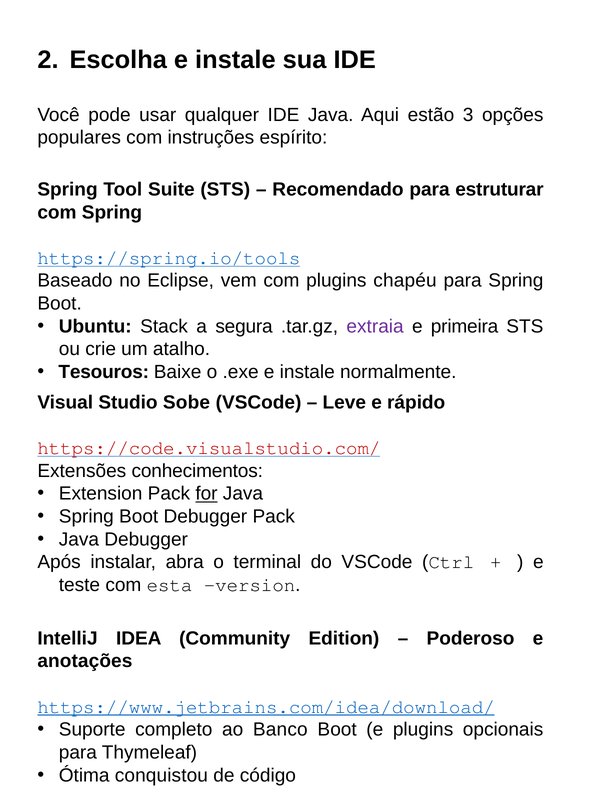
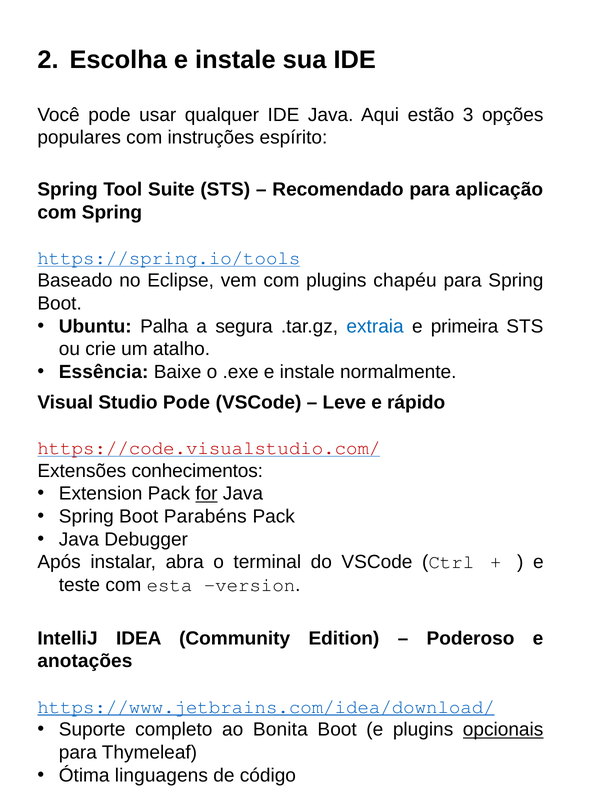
estruturar: estruturar -> aplicação
Stack: Stack -> Palha
extraia colour: purple -> blue
Tesouros: Tesouros -> Essência
Studio Sobe: Sobe -> Pode
Boot Debugger: Debugger -> Parabéns
Banco: Banco -> Bonita
opcionais underline: none -> present
conquistou: conquistou -> linguagens
